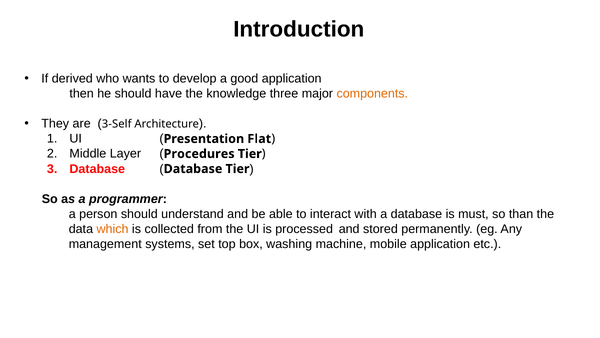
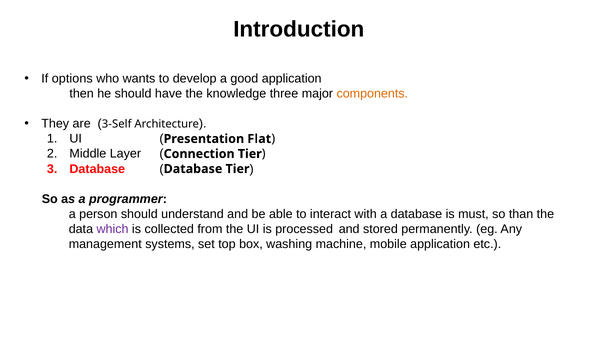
derived: derived -> options
Procedures: Procedures -> Connection
which colour: orange -> purple
